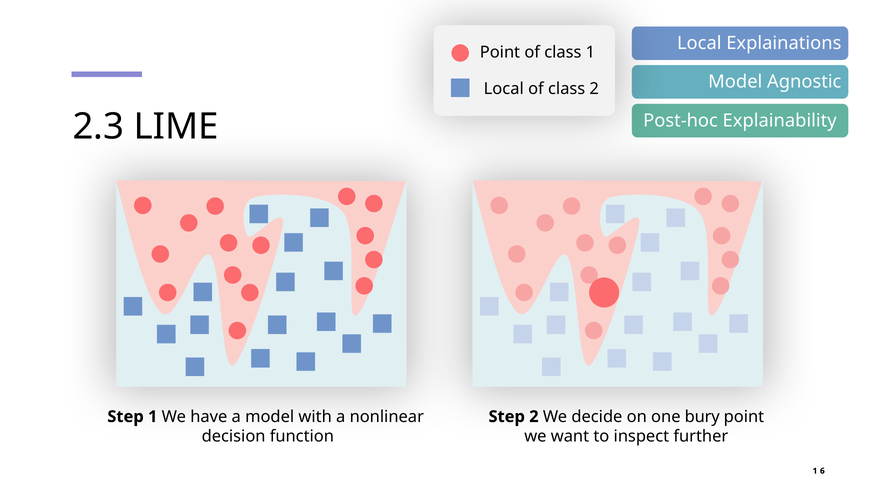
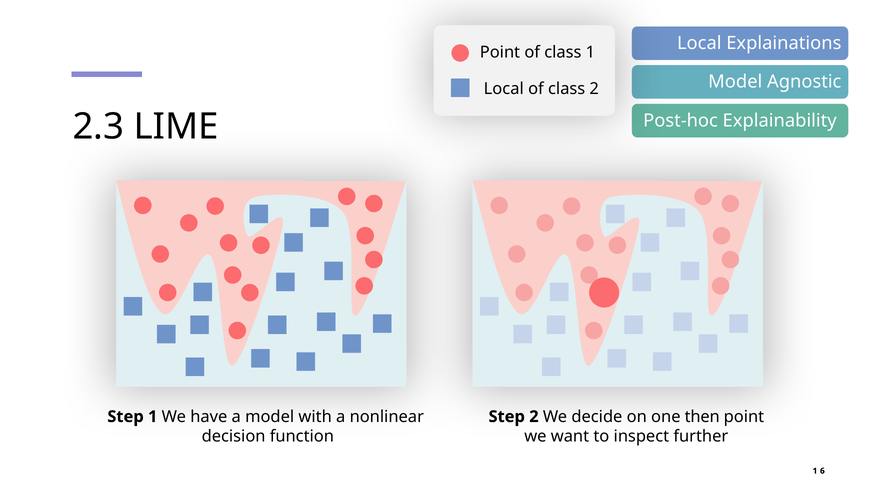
bury: bury -> then
